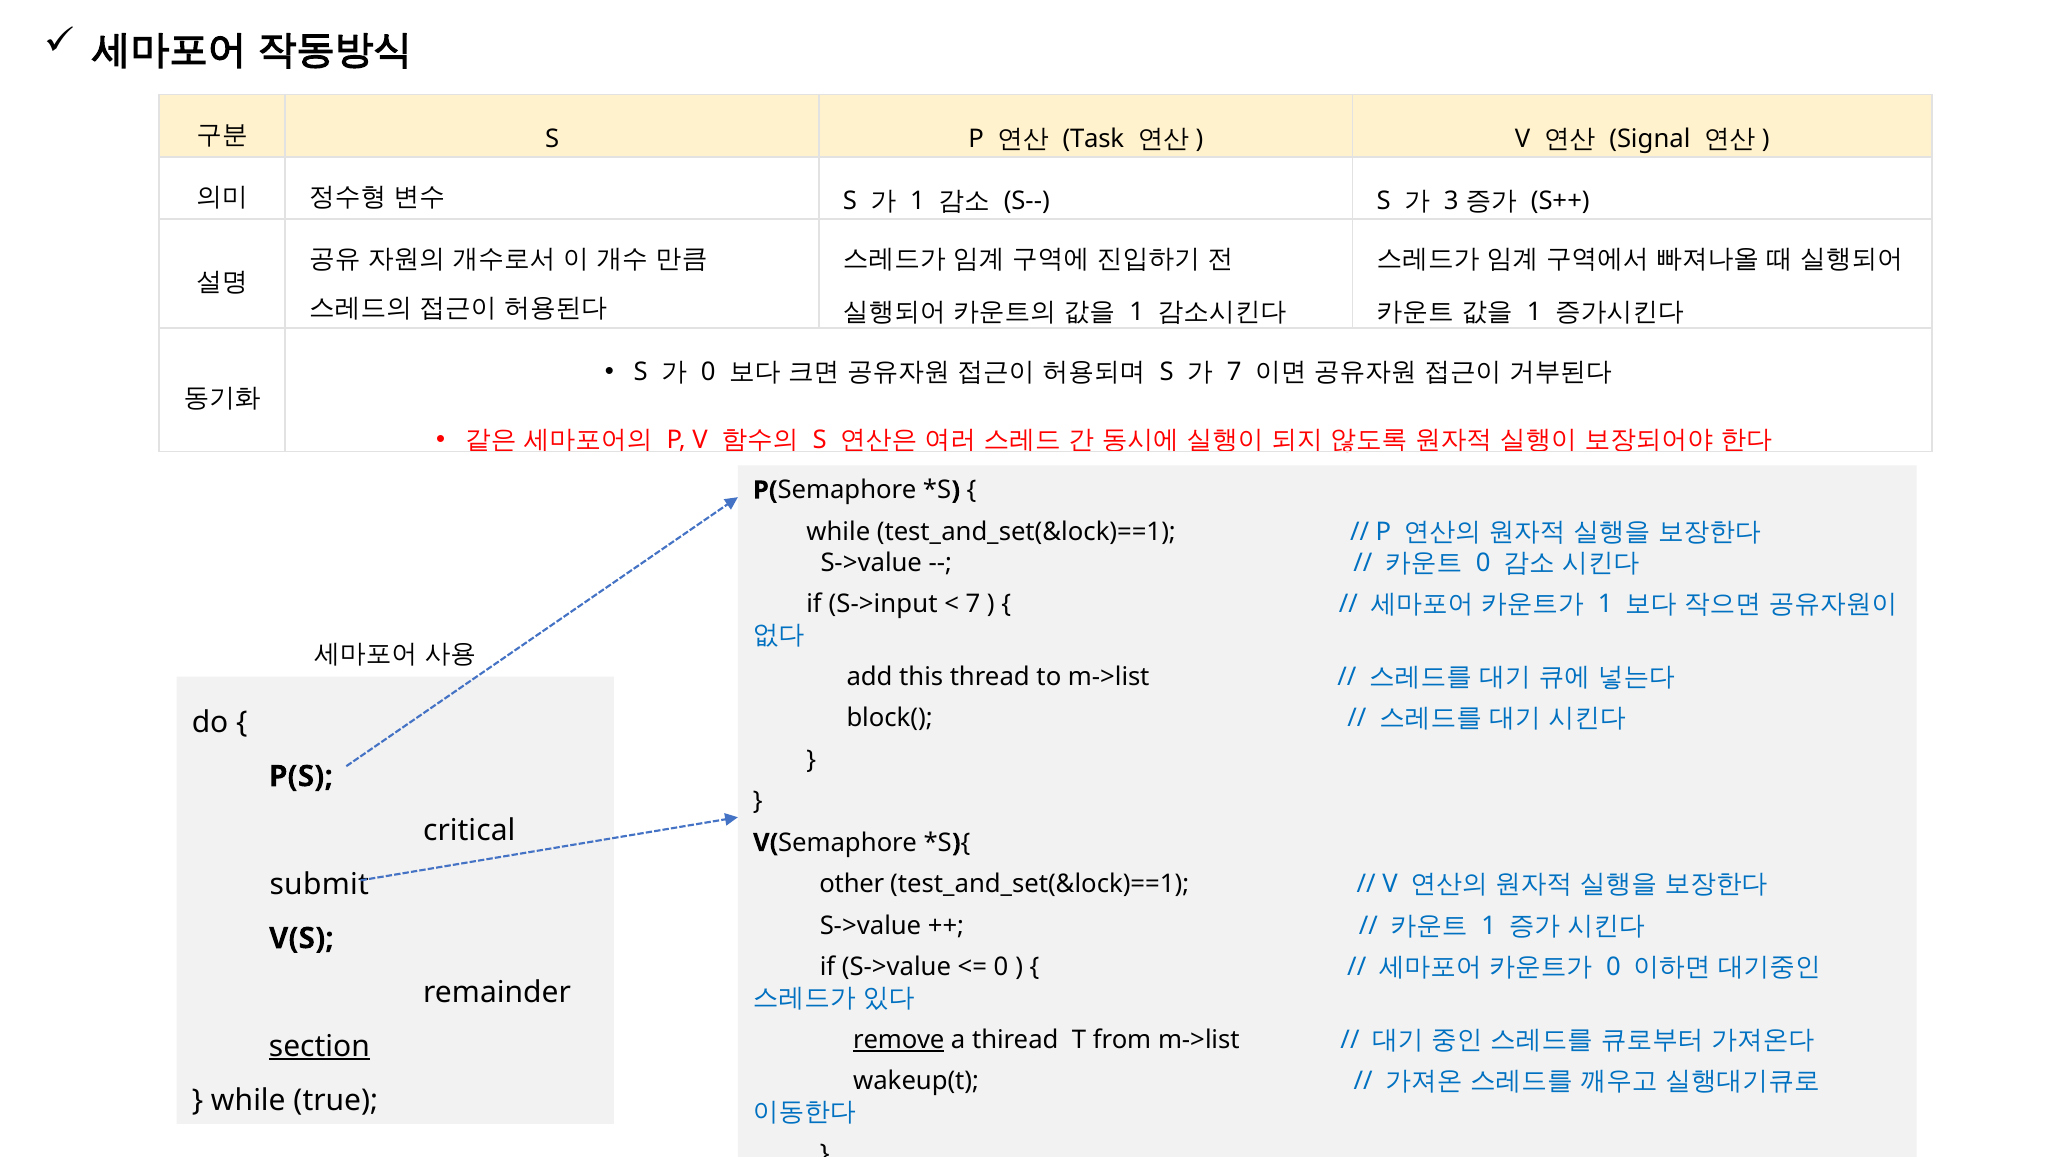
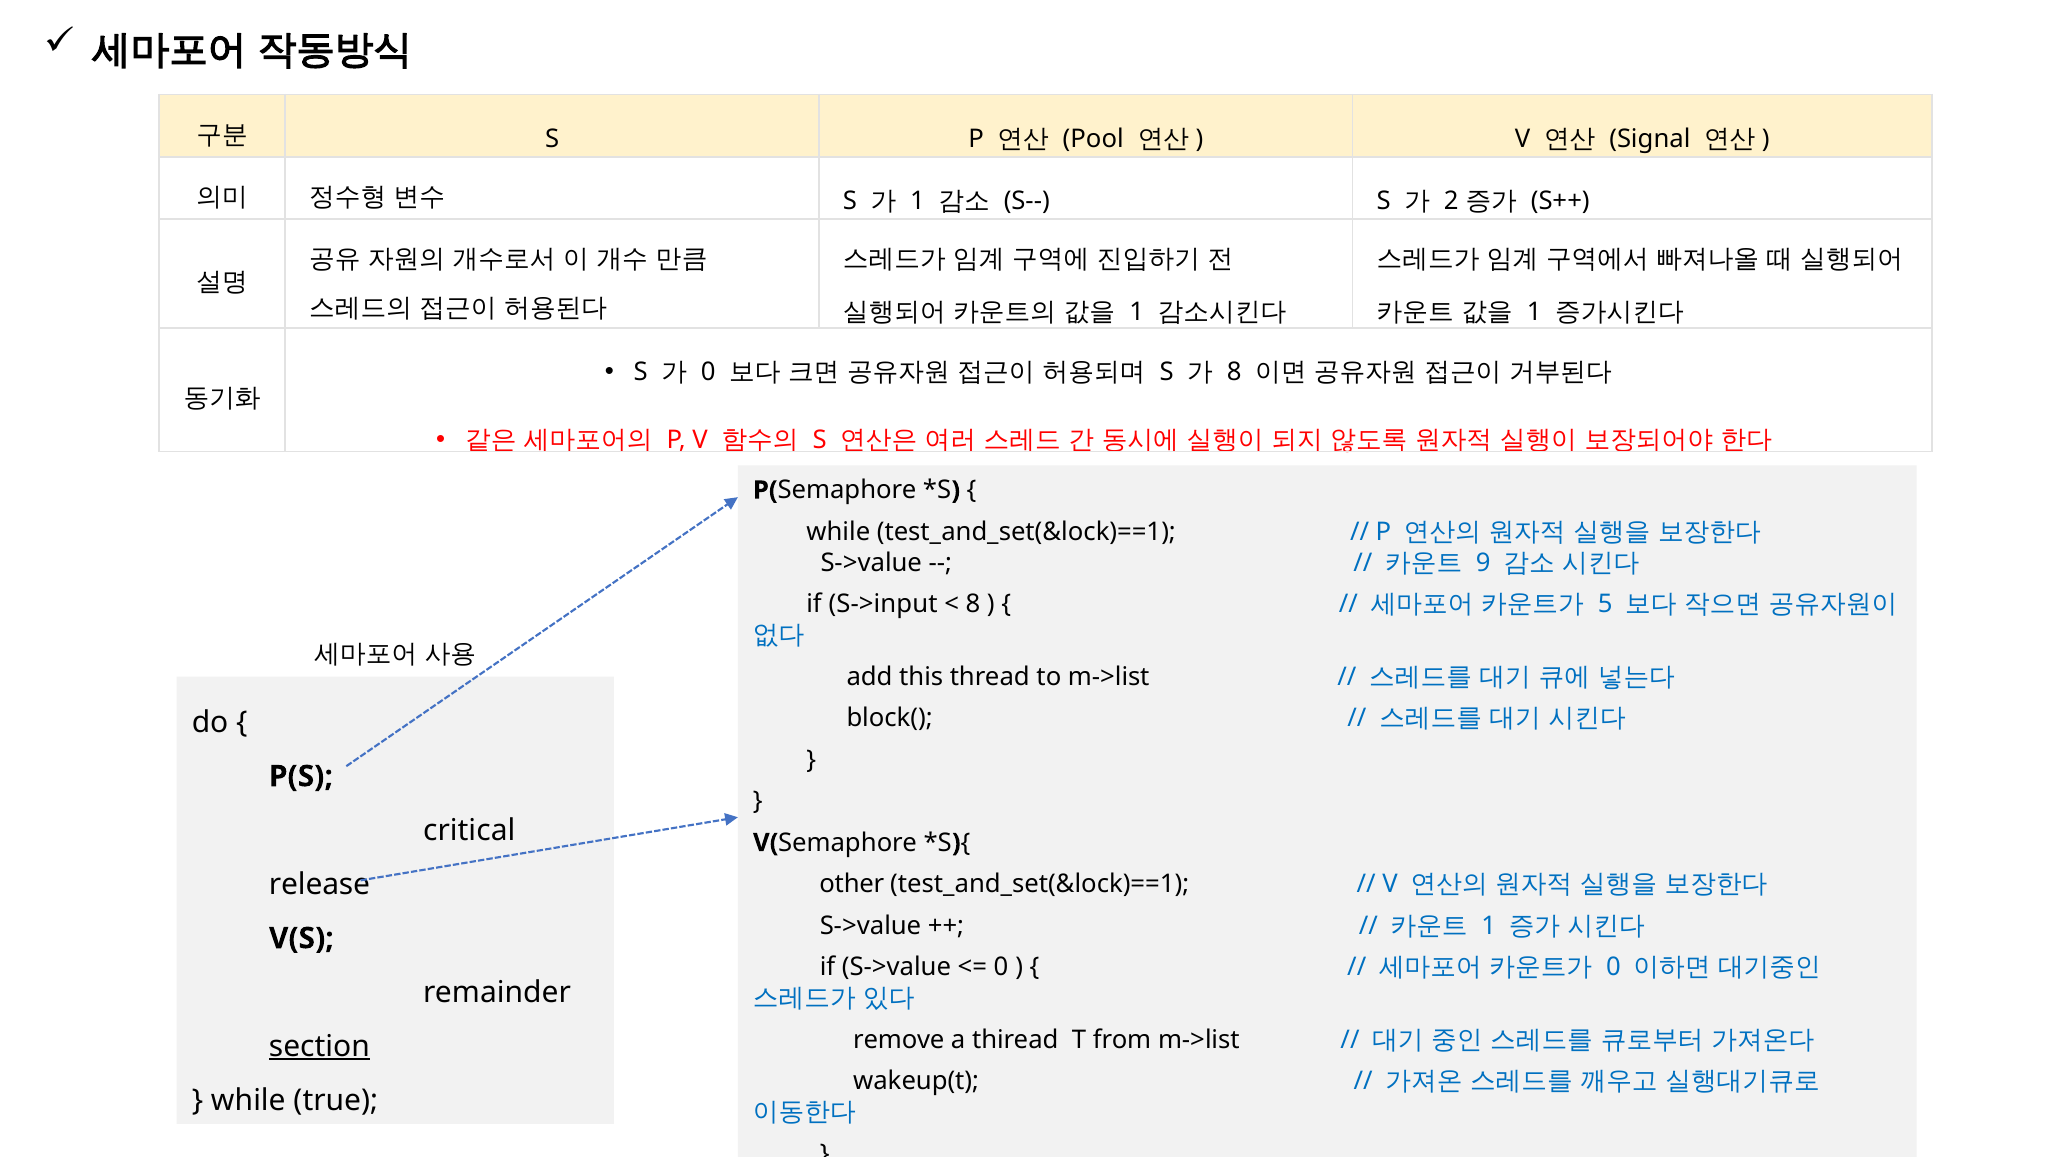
Task: Task -> Pool
3: 3 -> 2
7 at (1234, 372): 7 -> 8
0 at (1483, 563): 0 -> 9
7 at (973, 604): 7 -> 8
1 at (1605, 604): 1 -> 5
submit: submit -> release
remove underline: present -> none
